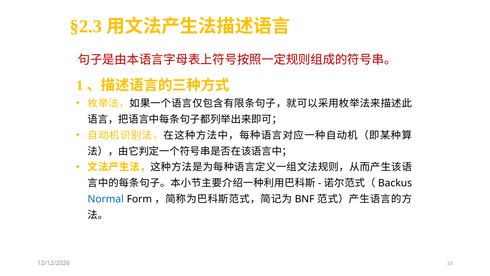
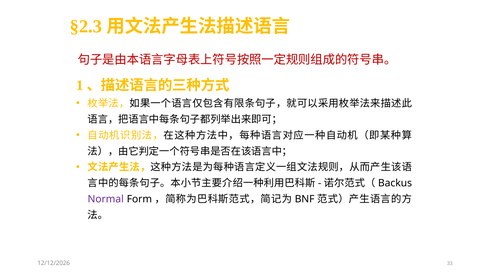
Normal colour: blue -> purple
